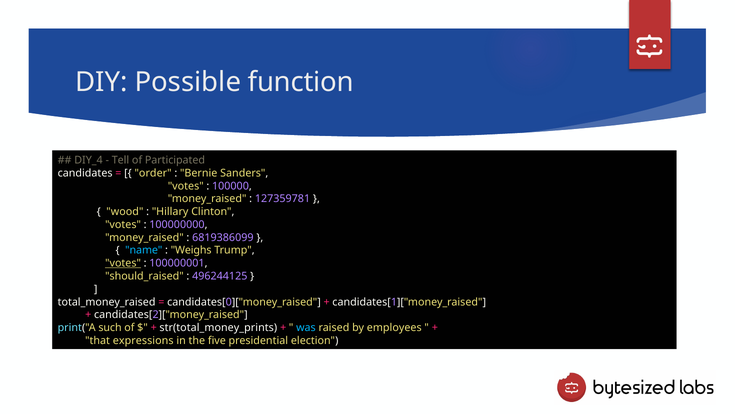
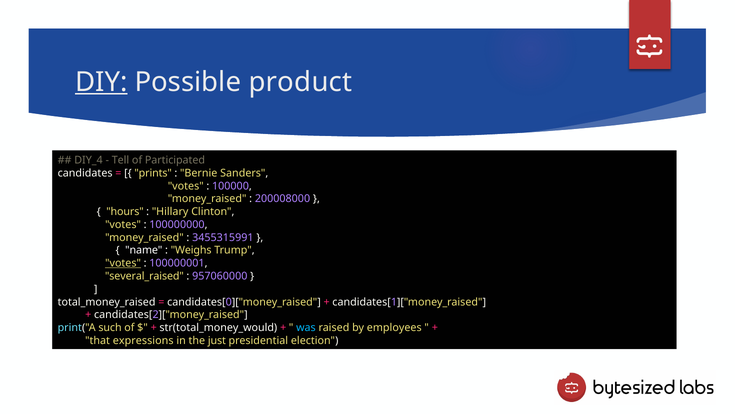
DIY underline: none -> present
function: function -> product
order: order -> prints
127359781: 127359781 -> 200008000
wood: wood -> hours
6819386099: 6819386099 -> 3455315991
name colour: light blue -> white
should_raised: should_raised -> several_raised
496244125: 496244125 -> 957060000
str(total_money_prints: str(total_money_prints -> str(total_money_would
five: five -> just
